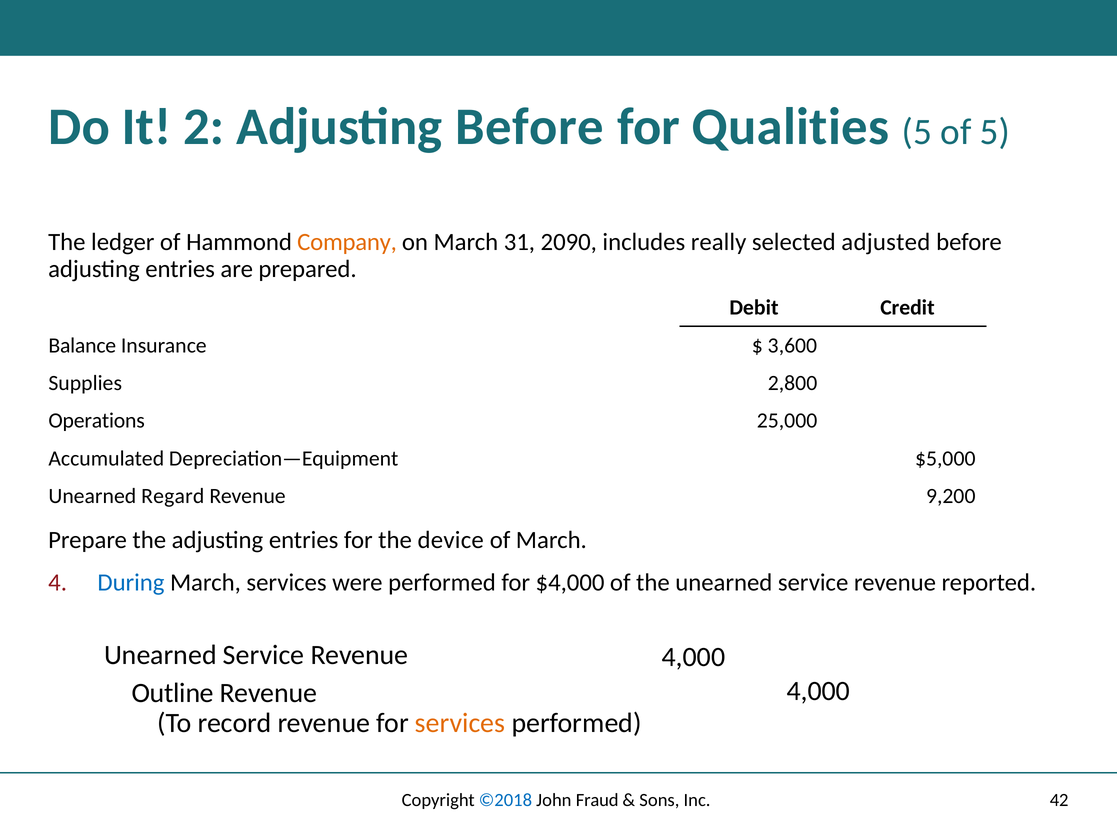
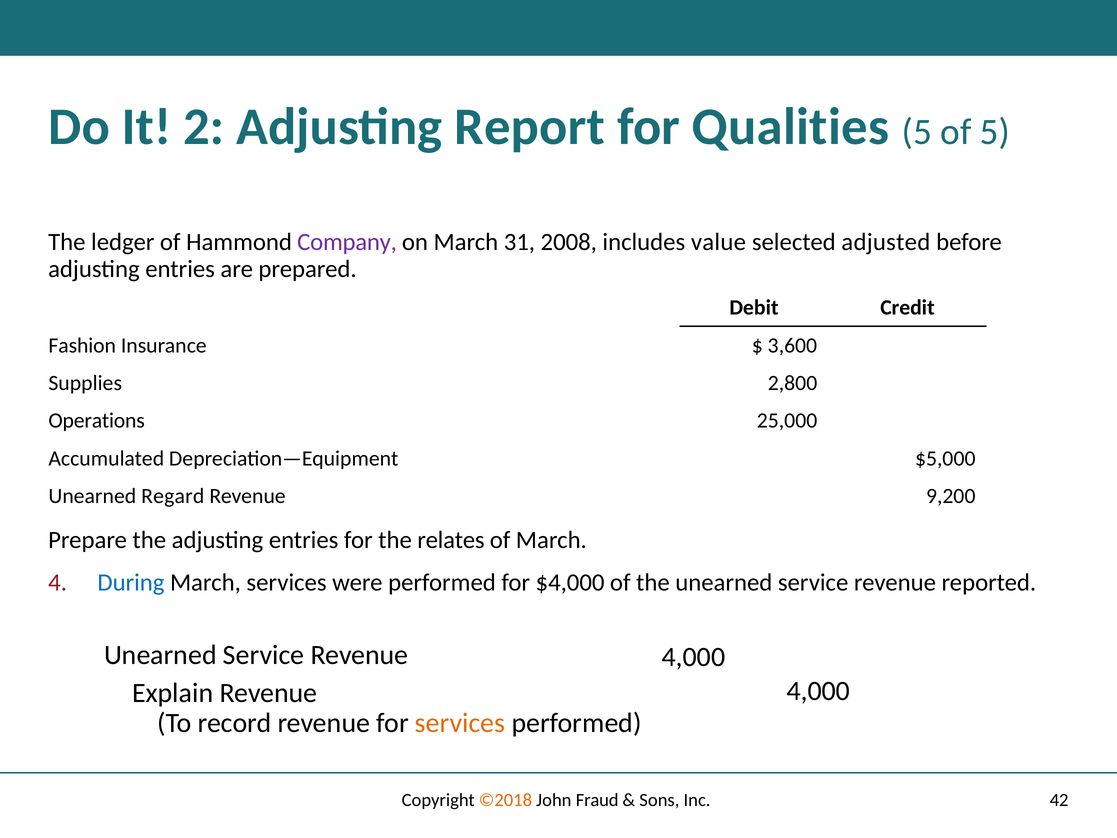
Adjusting Before: Before -> Report
Company colour: orange -> purple
2090: 2090 -> 2008
really: really -> value
Balance: Balance -> Fashion
device: device -> relates
Outline: Outline -> Explain
©2018 colour: blue -> orange
